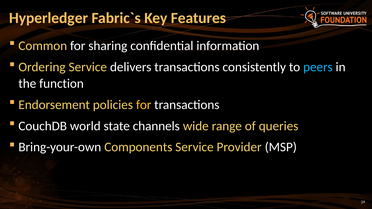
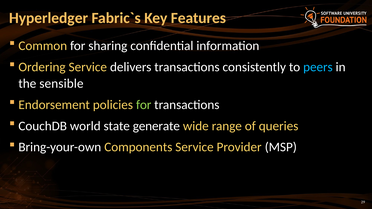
function: function -> sensible
for at (144, 105) colour: yellow -> light green
channels: channels -> generate
